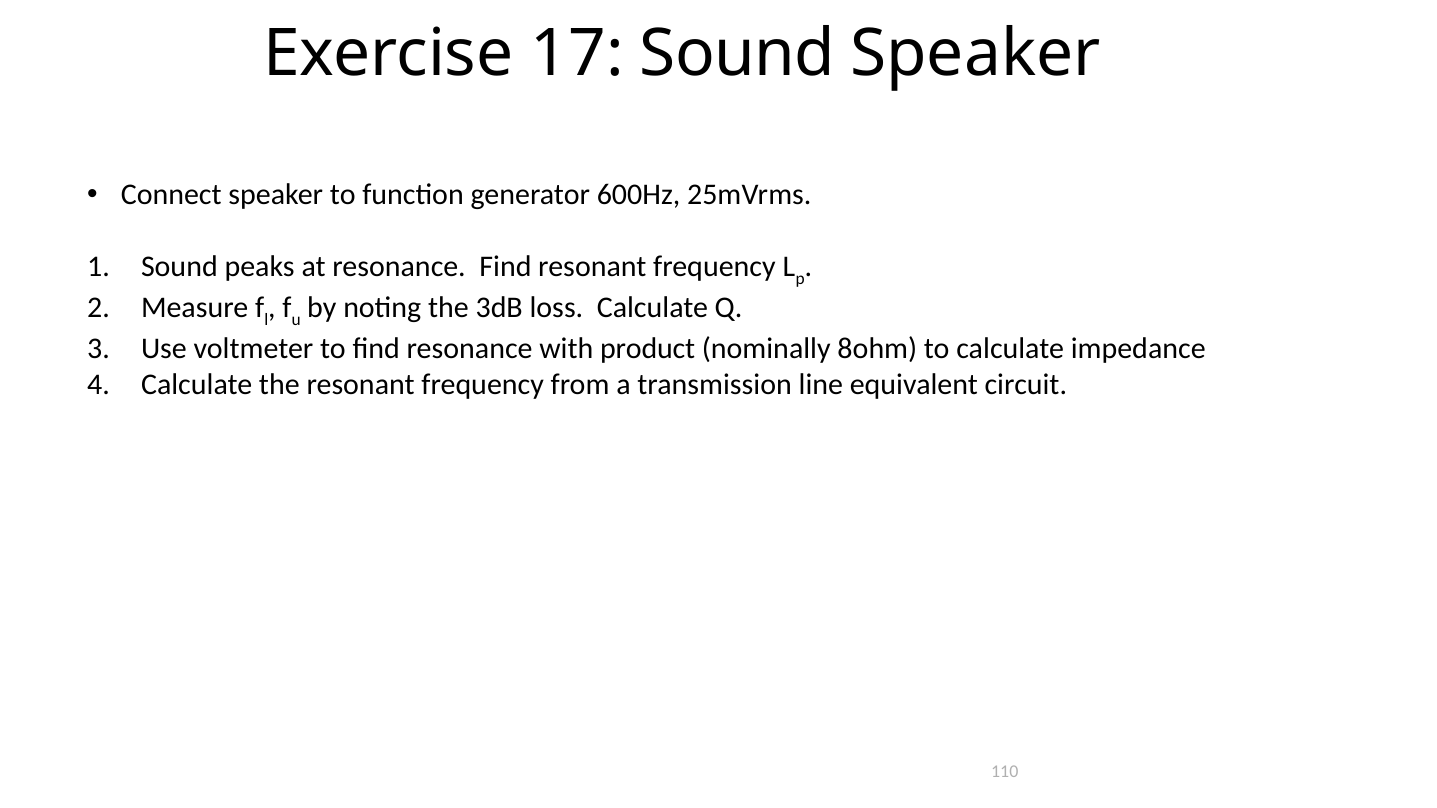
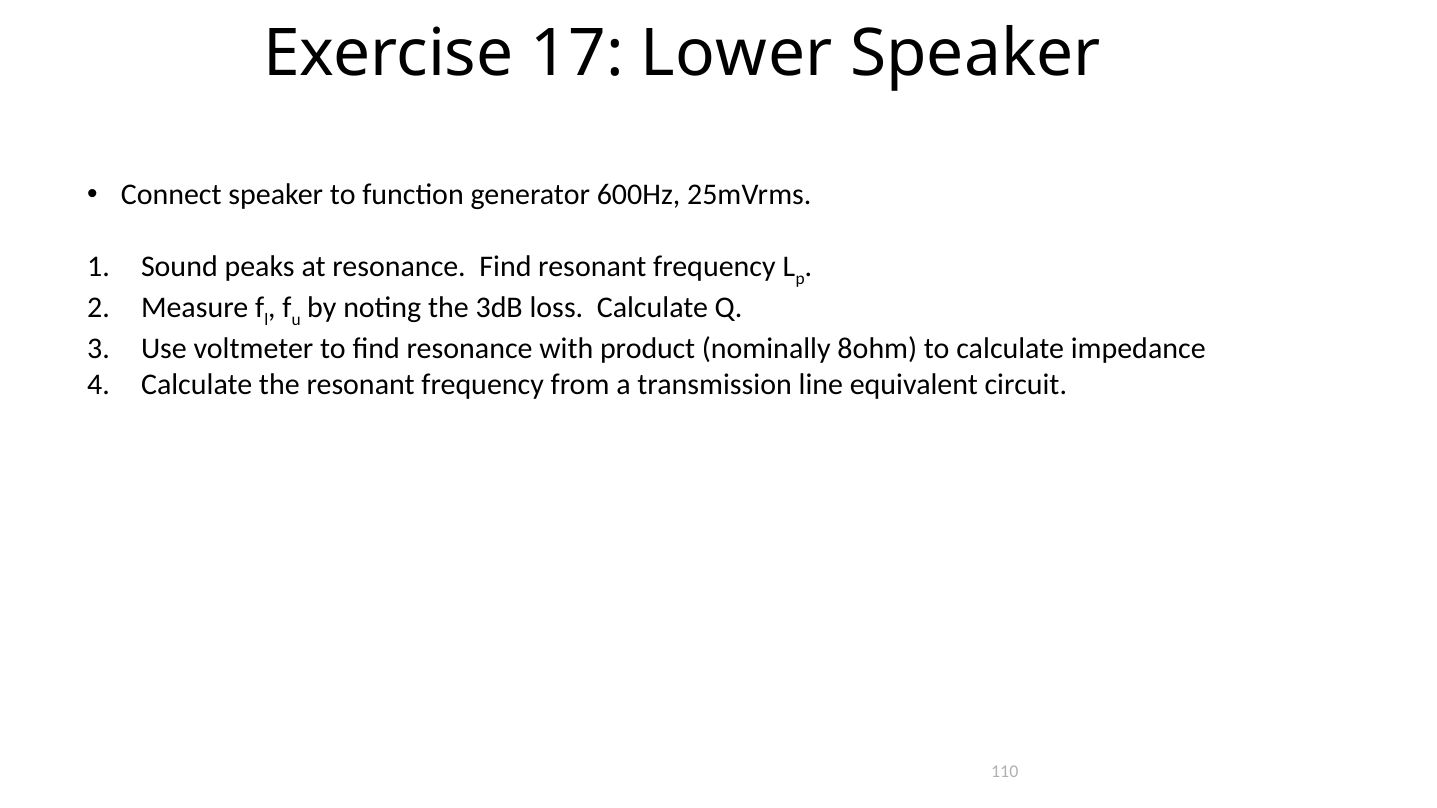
17 Sound: Sound -> Lower
